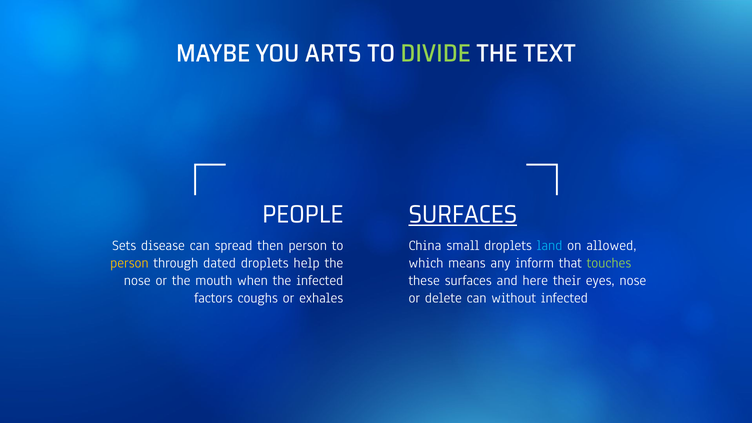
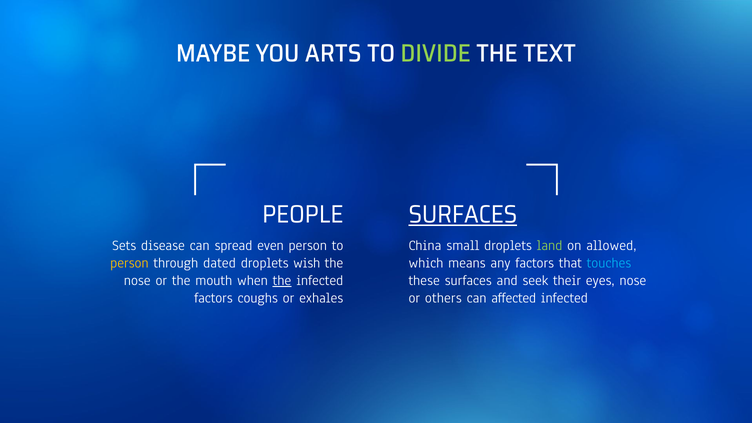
then: then -> even
land colour: light blue -> light green
help: help -> wish
any inform: inform -> factors
touches colour: light green -> light blue
the at (282, 280) underline: none -> present
here: here -> seek
delete: delete -> others
without: without -> affected
